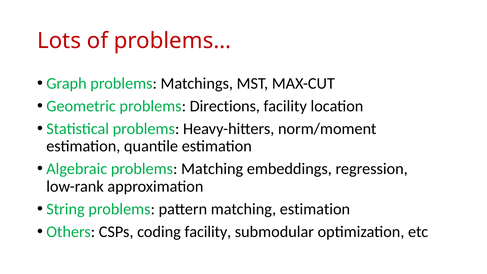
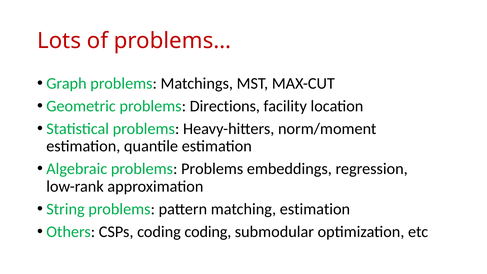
problems Matching: Matching -> Problems
coding facility: facility -> coding
